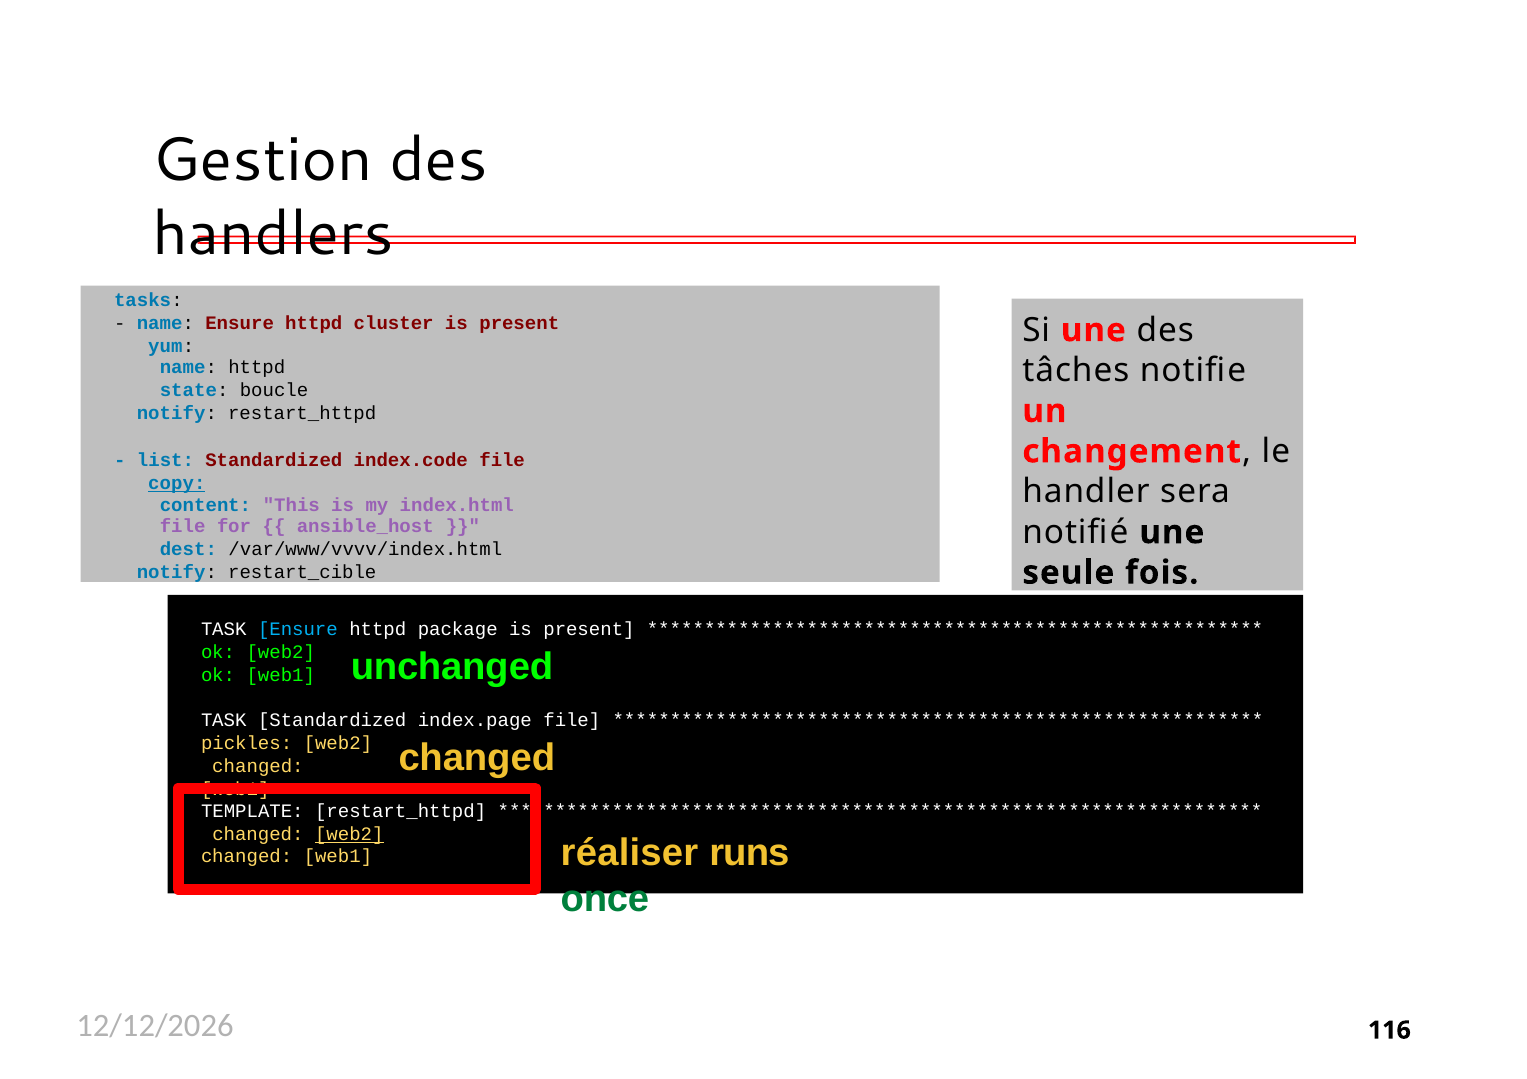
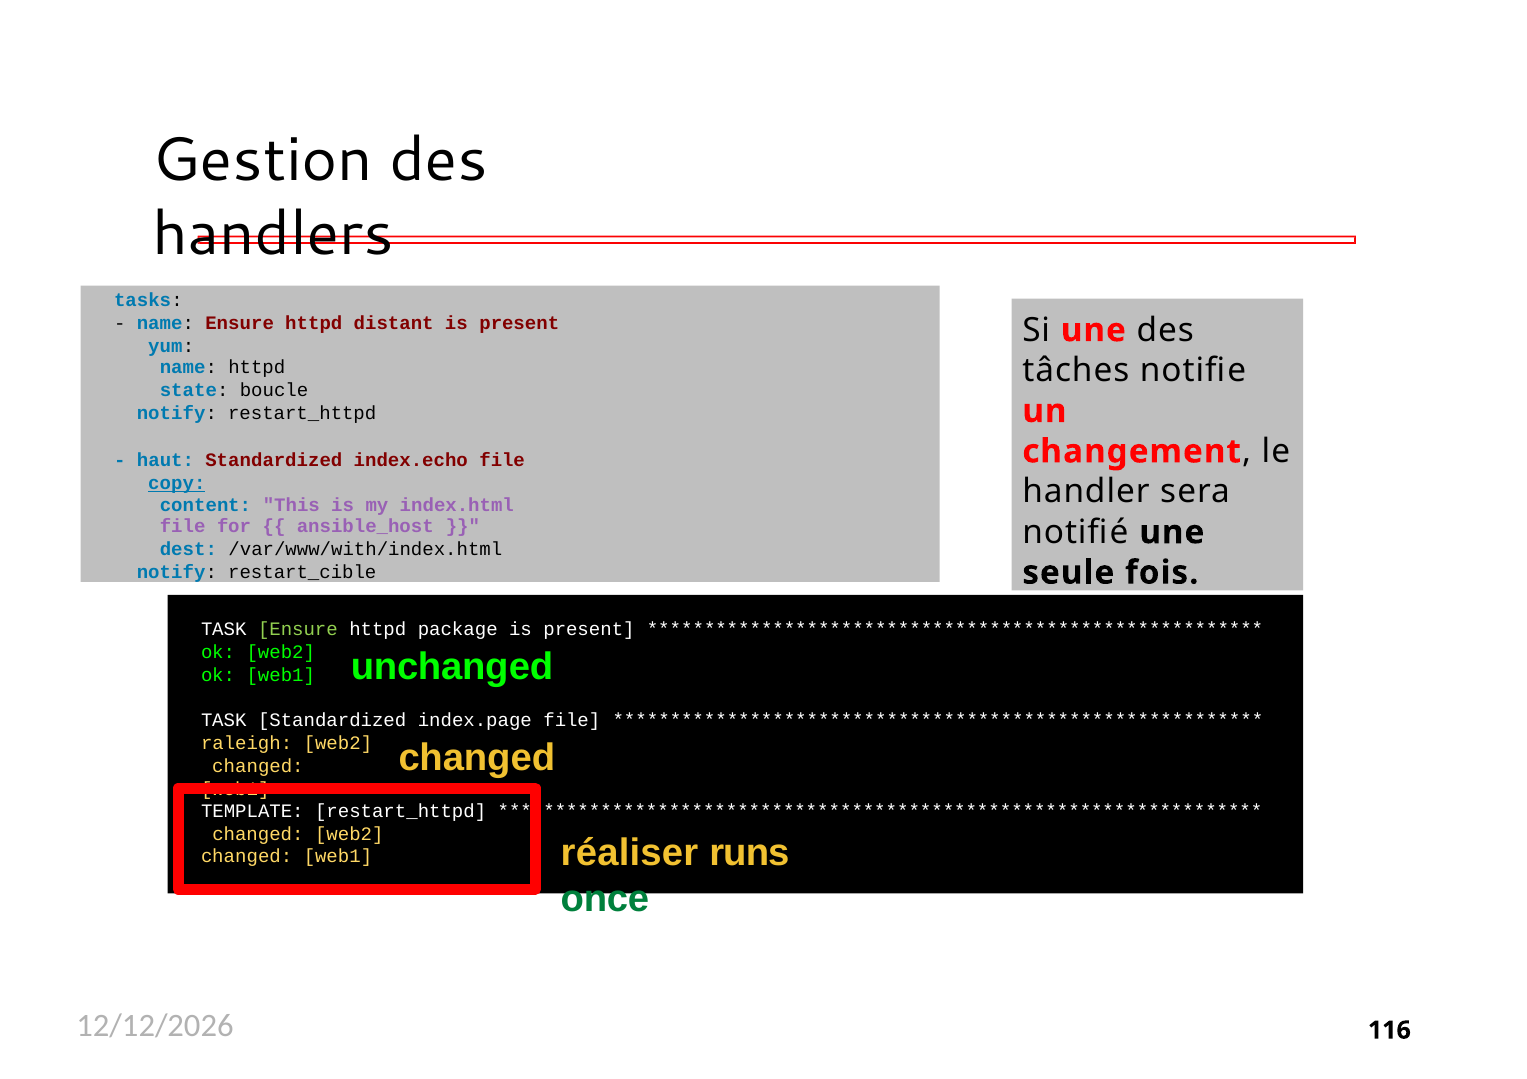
cluster: cluster -> distant
list: list -> haut
index.code: index.code -> index.echo
/var/www/vvvv/index.html: /var/www/vvvv/index.html -> /var/www/with/index.html
Ensure at (298, 630) colour: light blue -> light green
pickles: pickles -> raleigh
web2 at (349, 834) underline: present -> none
